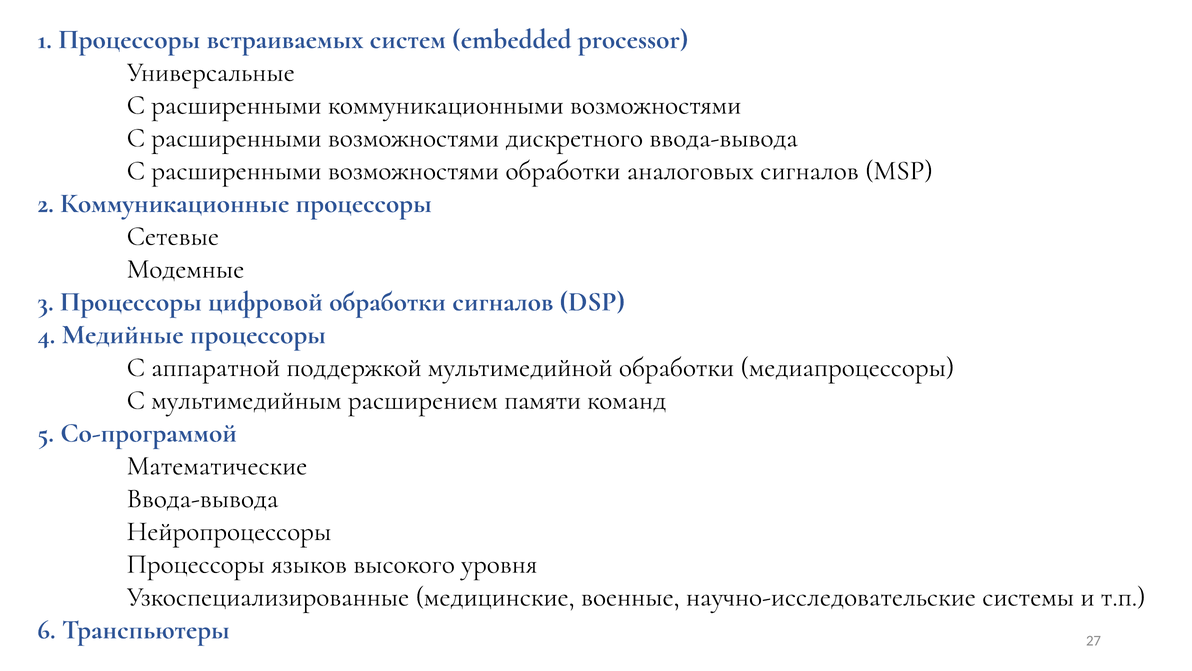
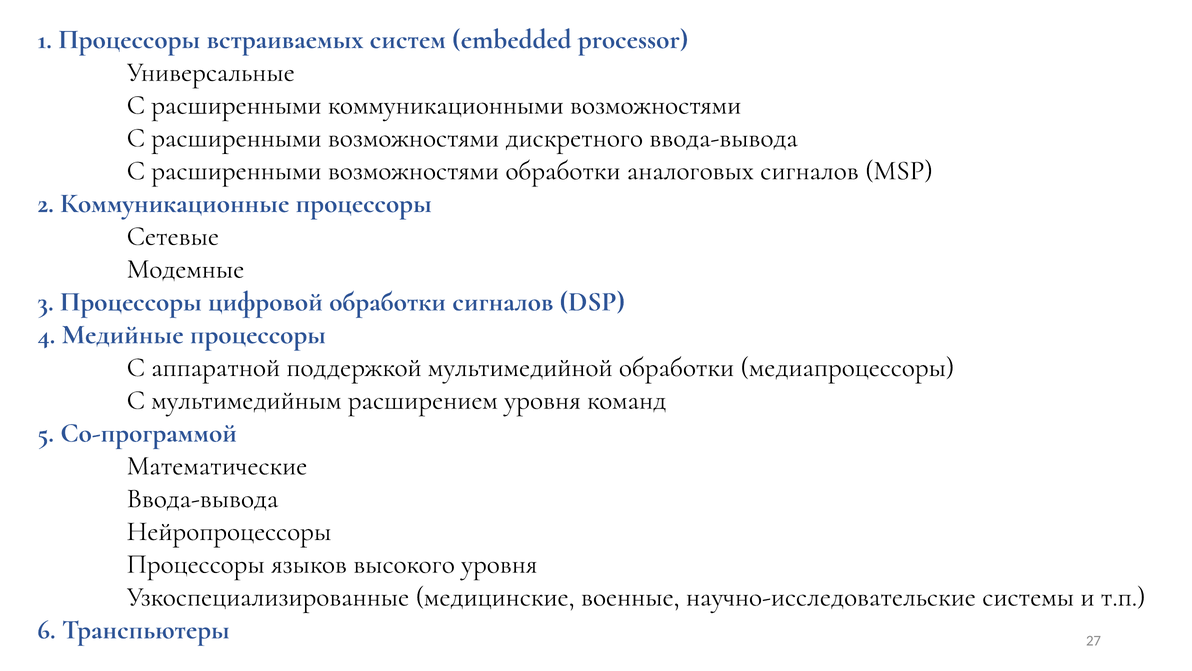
расширением памяти: памяти -> уровня
